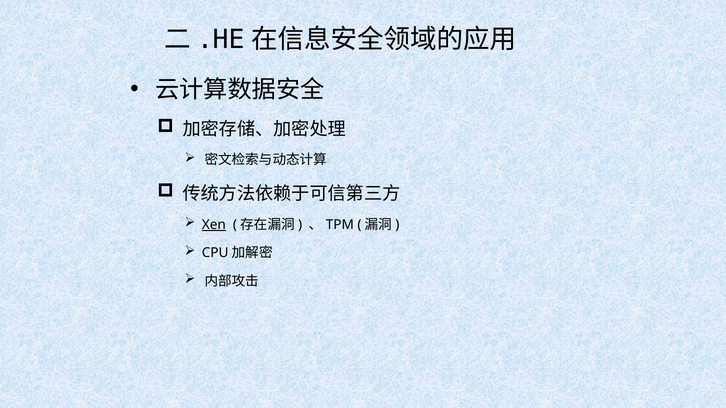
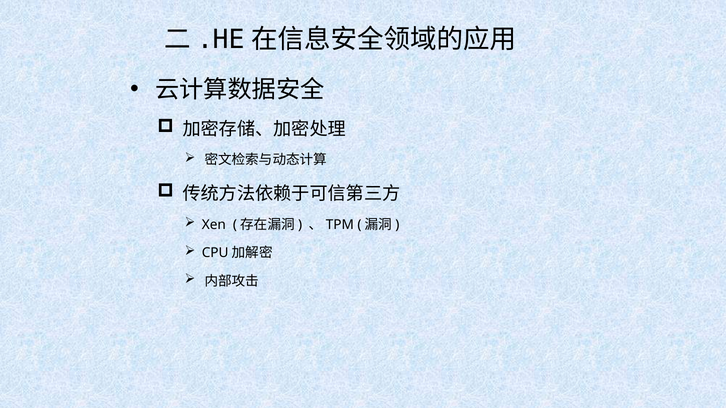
Xen underline: present -> none
